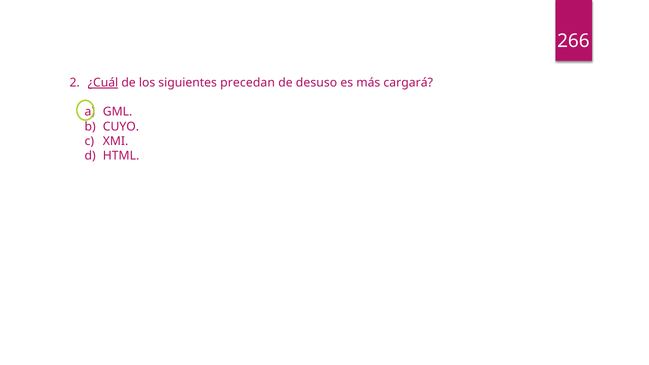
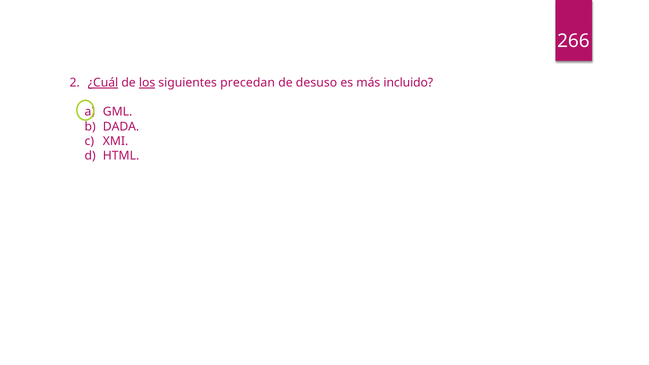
los underline: none -> present
cargará: cargará -> incluido
CUYO: CUYO -> DADA
